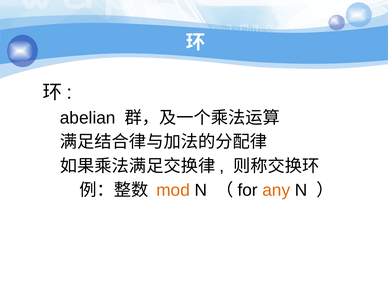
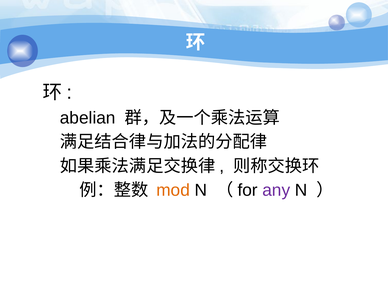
any colour: orange -> purple
